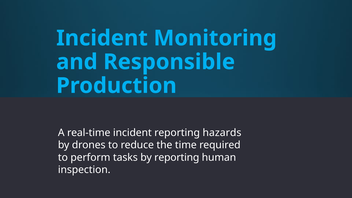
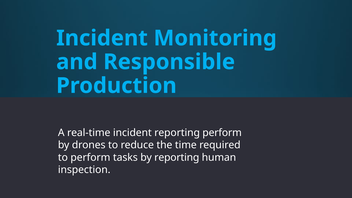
reporting hazards: hazards -> perform
